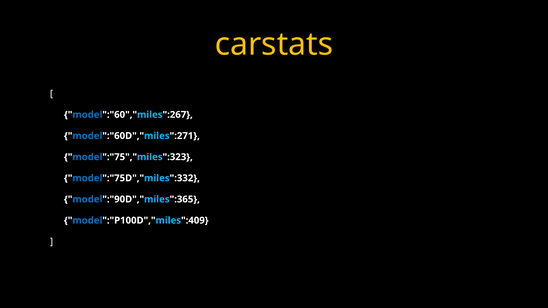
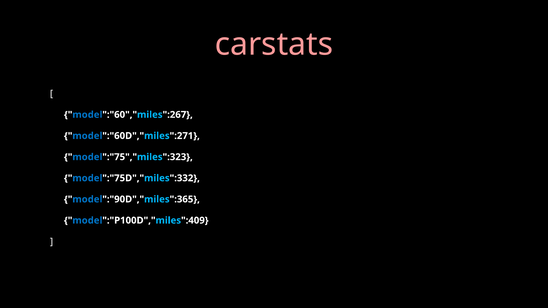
carstats colour: yellow -> pink
